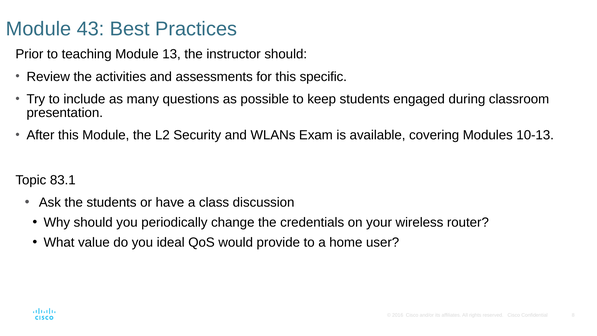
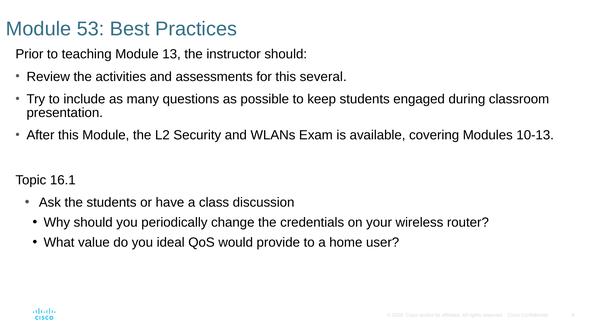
43: 43 -> 53
specific: specific -> several
83.1: 83.1 -> 16.1
